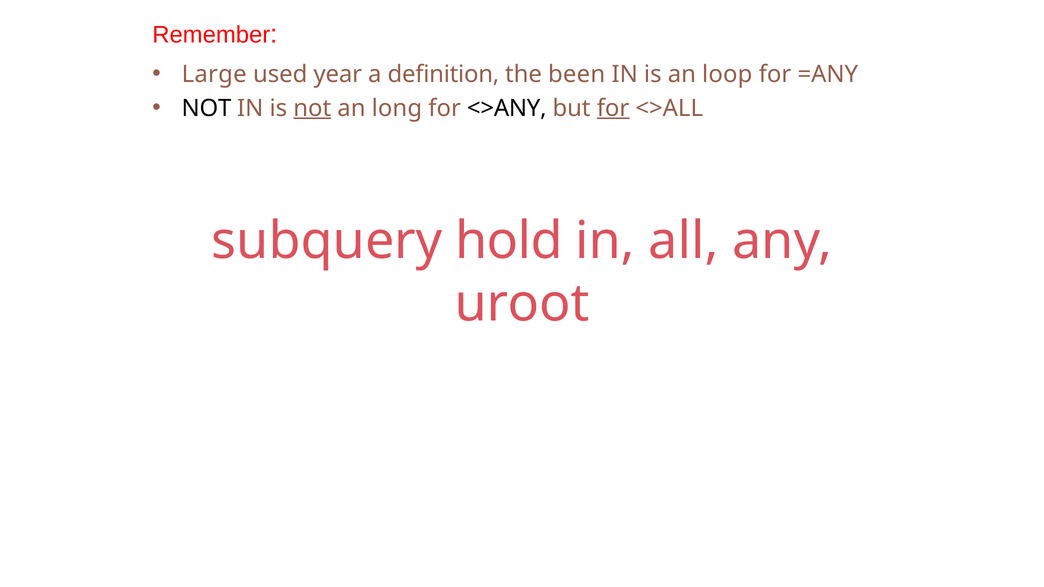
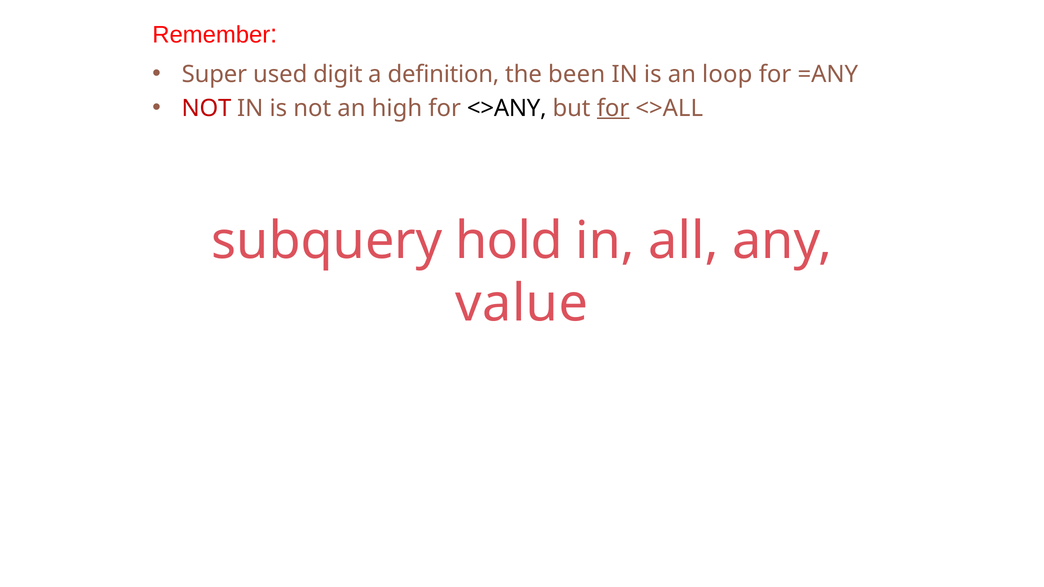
Large: Large -> Super
year: year -> digit
NOT at (206, 108) colour: black -> red
not at (312, 108) underline: present -> none
long: long -> high
uroot: uroot -> value
